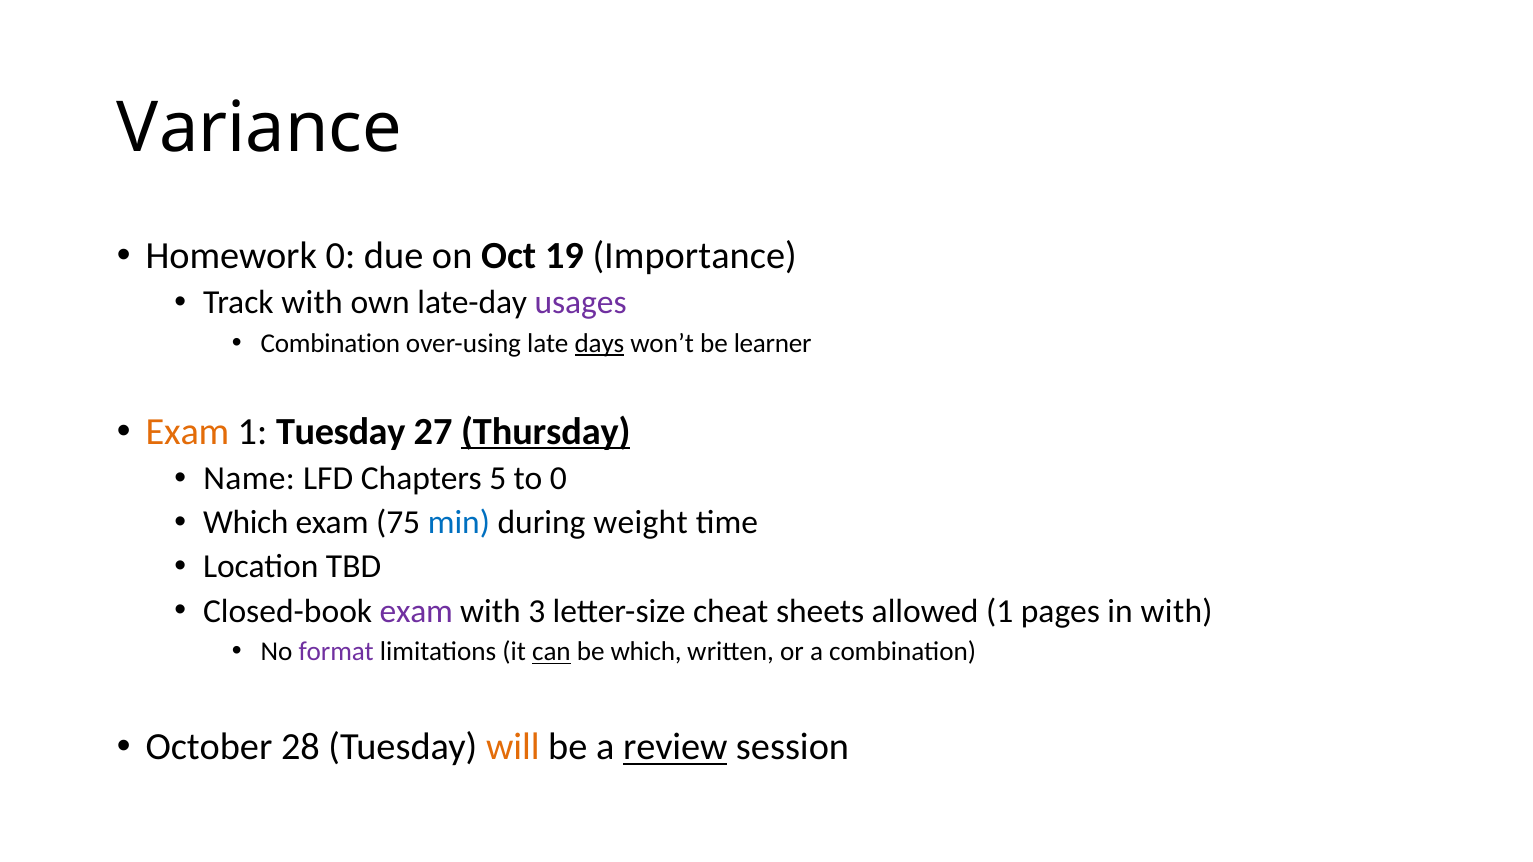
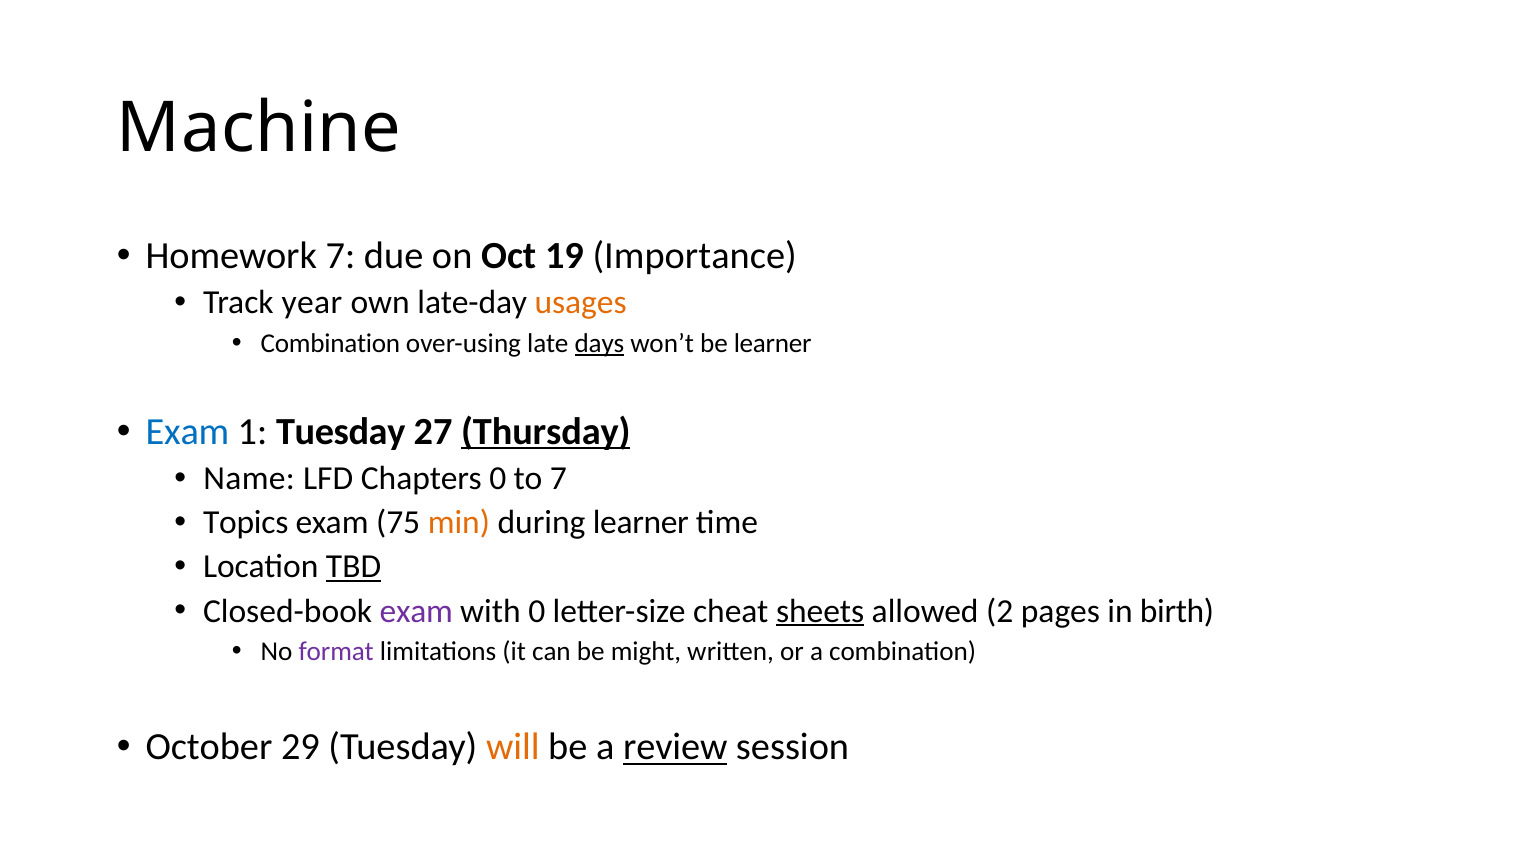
Variance: Variance -> Machine
Homework 0: 0 -> 7
Track with: with -> year
usages colour: purple -> orange
Exam at (187, 432) colour: orange -> blue
Chapters 5: 5 -> 0
to 0: 0 -> 7
Which at (246, 523): Which -> Topics
min colour: blue -> orange
during weight: weight -> learner
TBD underline: none -> present
with 3: 3 -> 0
sheets underline: none -> present
allowed 1: 1 -> 2
in with: with -> birth
can underline: present -> none
be which: which -> might
28: 28 -> 29
